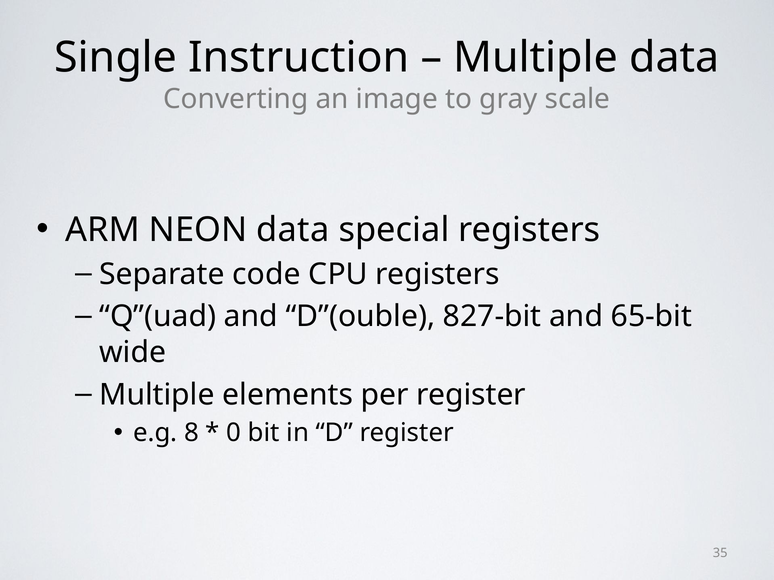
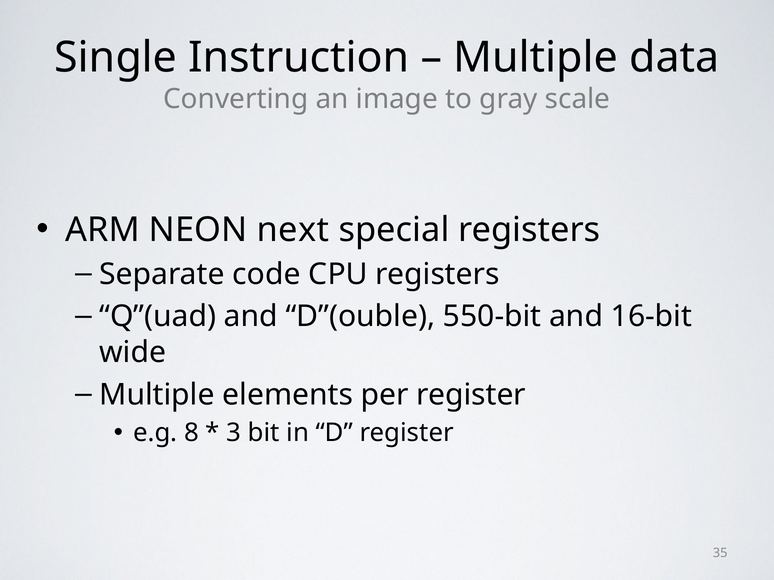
NEON data: data -> next
827-bit: 827-bit -> 550-bit
65-bit: 65-bit -> 16-bit
0: 0 -> 3
